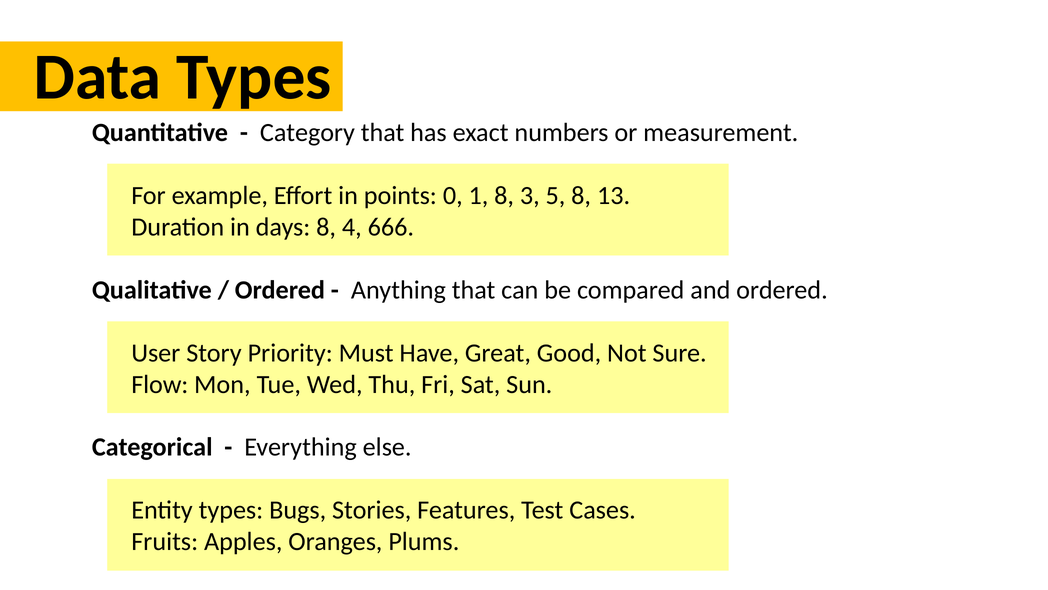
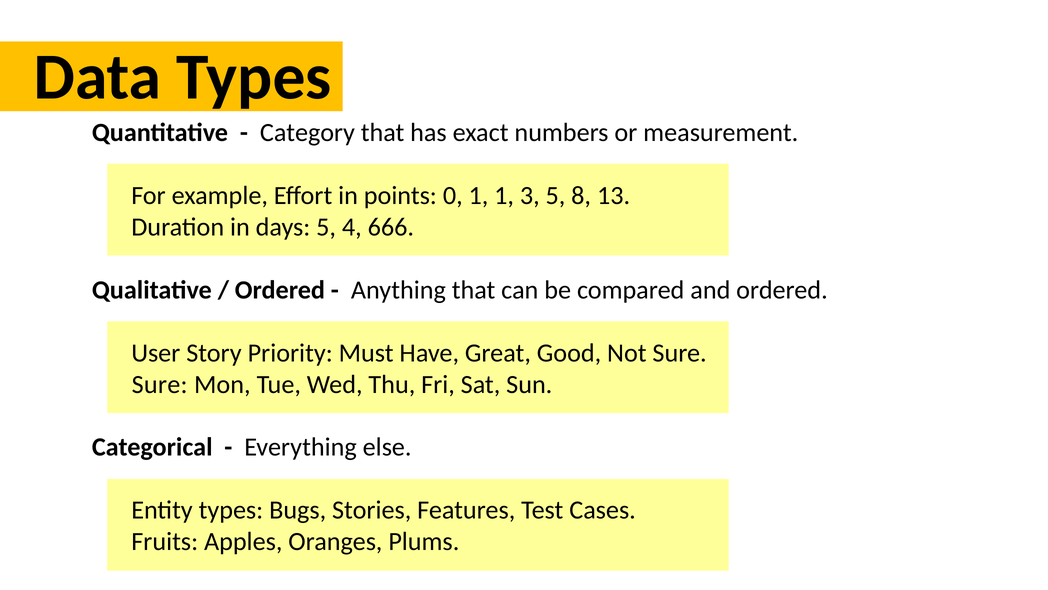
1 8: 8 -> 1
days 8: 8 -> 5
Flow at (160, 384): Flow -> Sure
